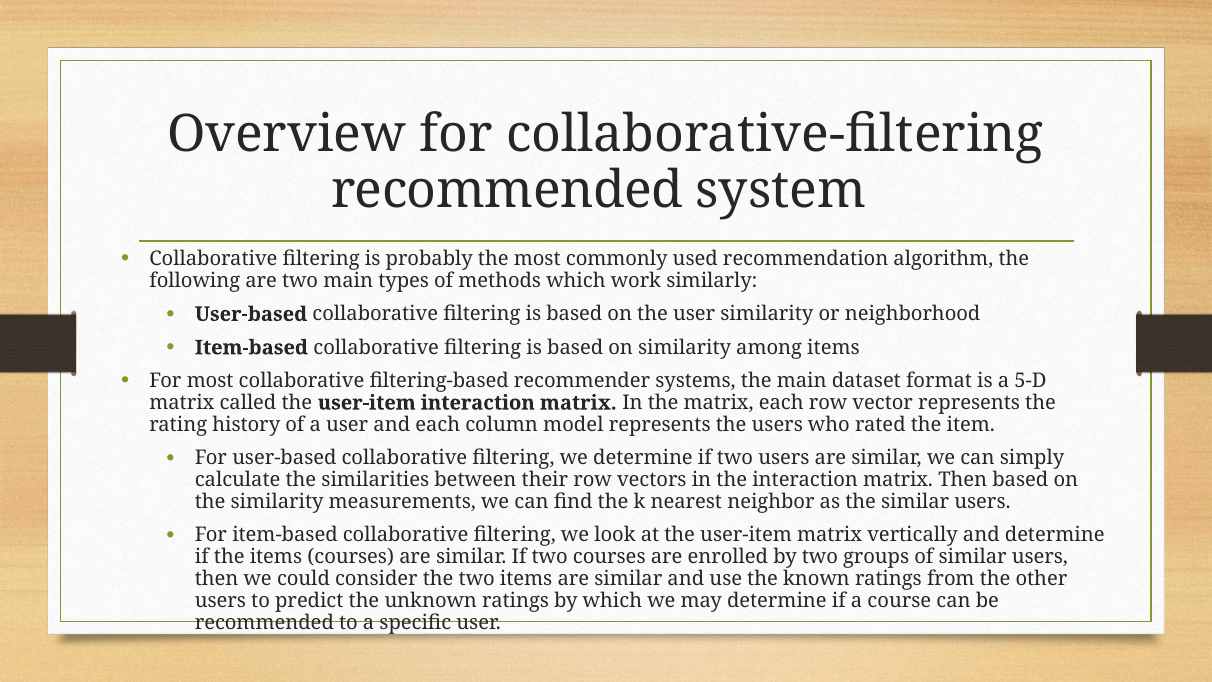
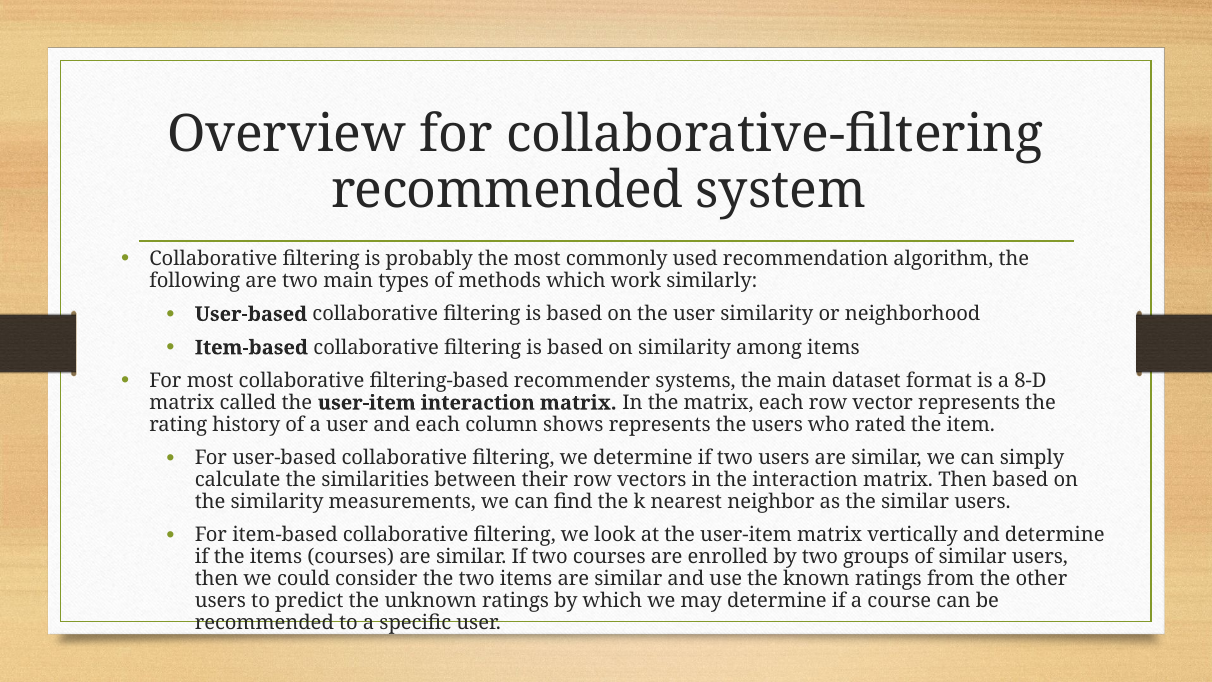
5-D: 5-D -> 8-D
model: model -> shows
